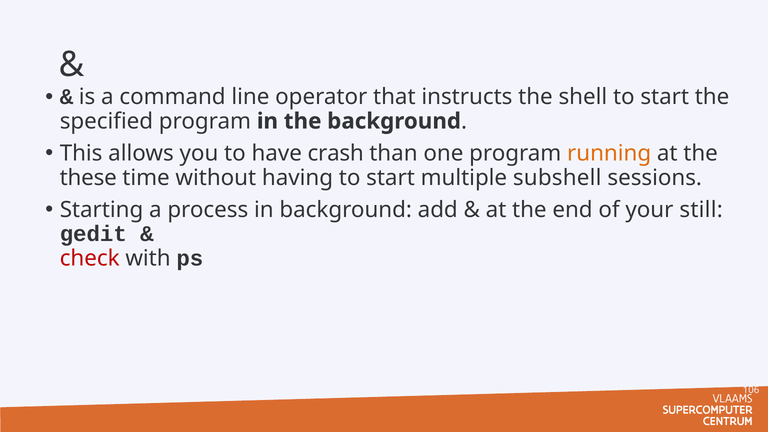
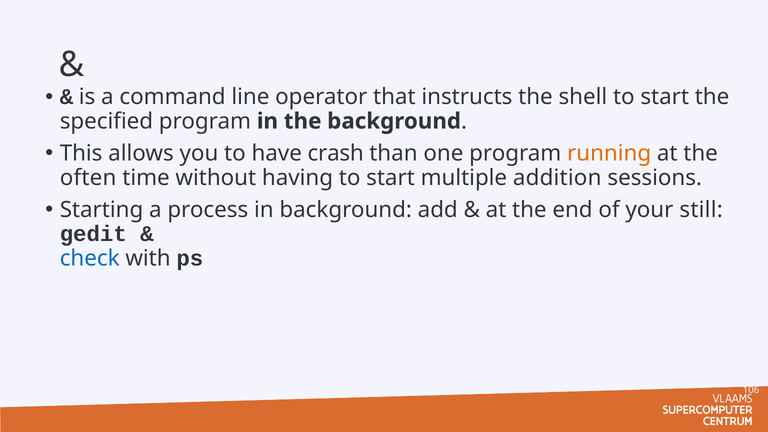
these: these -> often
subshell: subshell -> addition
check colour: red -> blue
